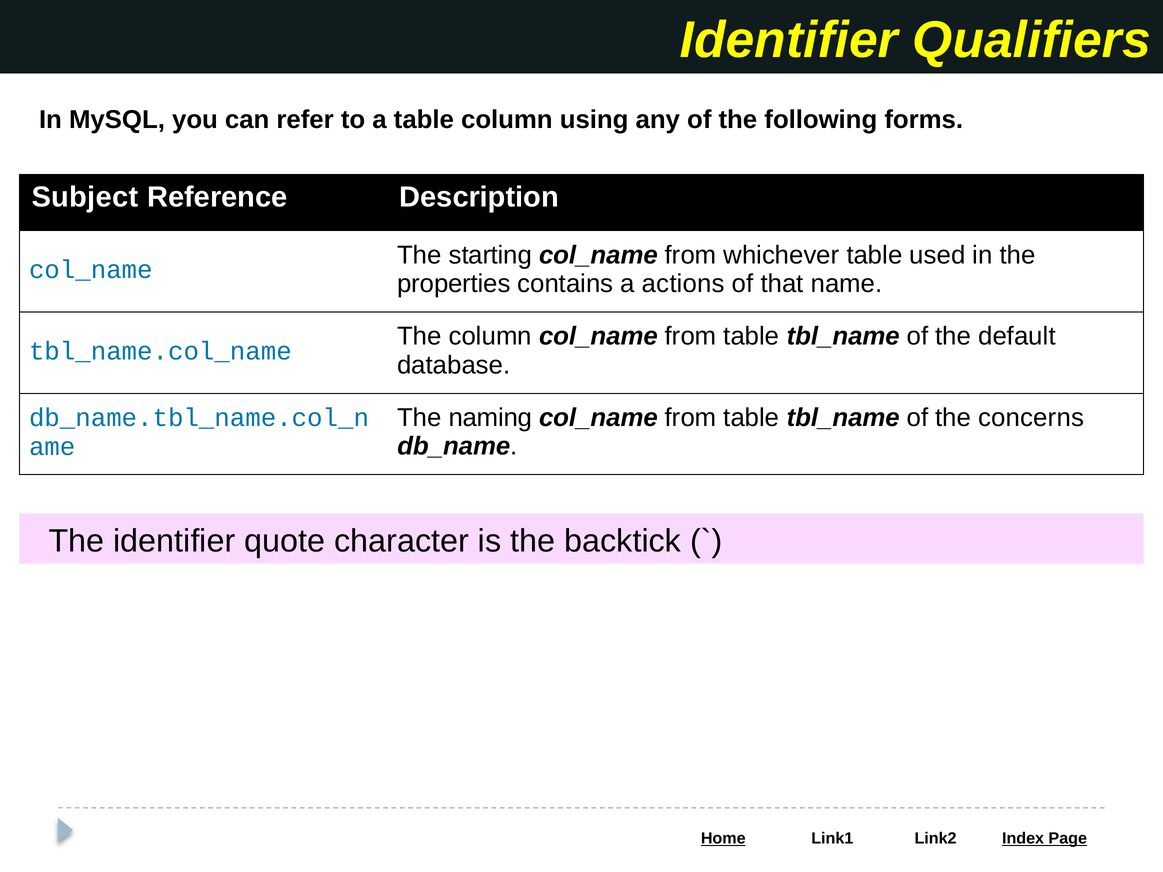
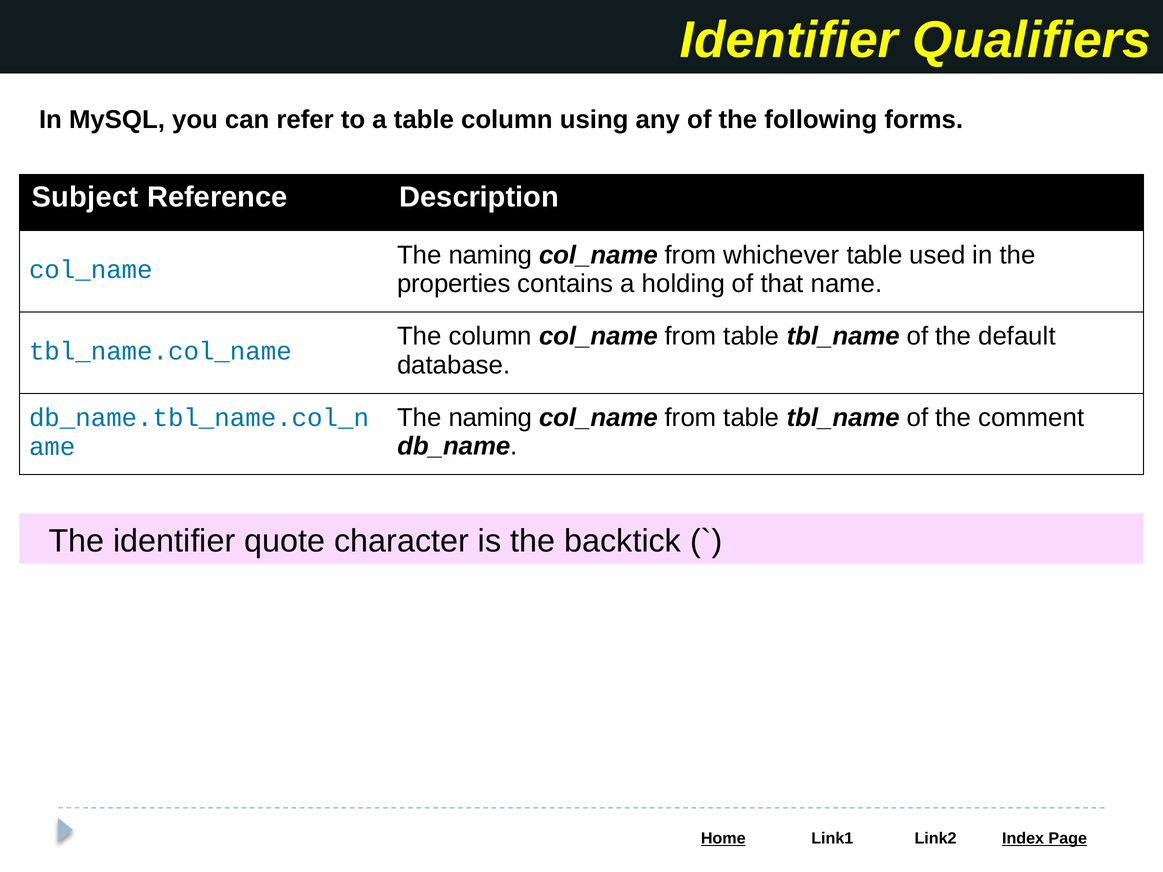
starting at (490, 255): starting -> naming
actions: actions -> holding
concerns: concerns -> comment
